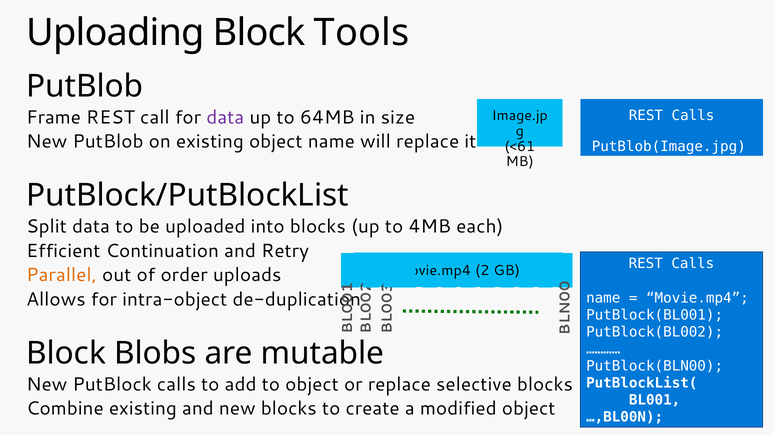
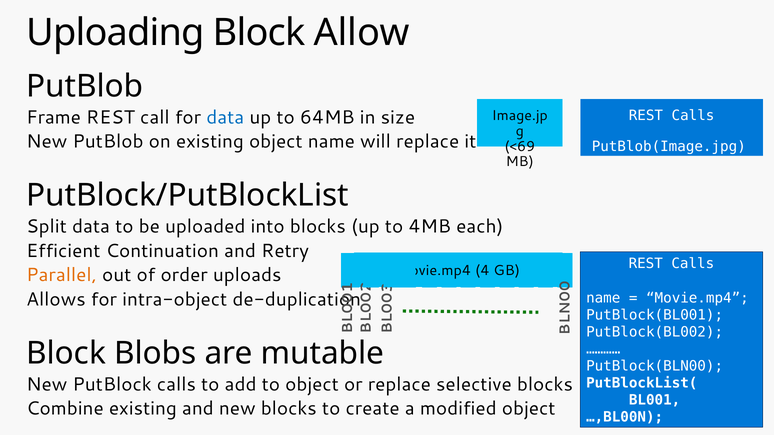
Tools: Tools -> Allow
data at (225, 118) colour: purple -> blue
<61: <61 -> <69
2 at (482, 271): 2 -> 4
